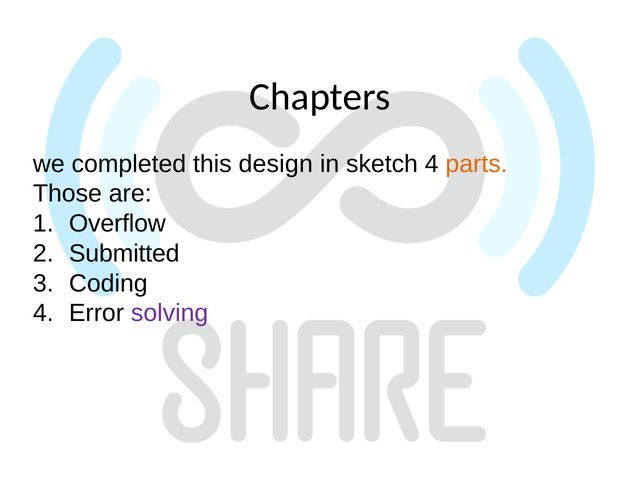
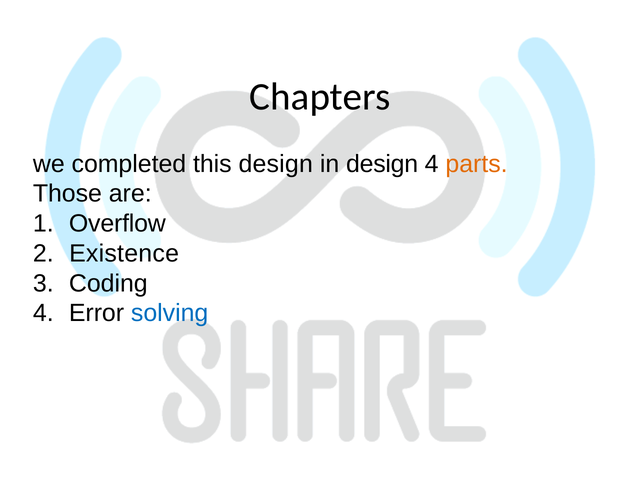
in sketch: sketch -> design
Submitted: Submitted -> Existence
solving colour: purple -> blue
